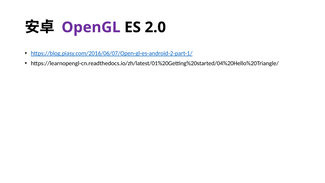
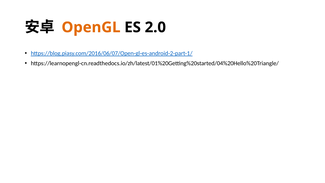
OpenGL colour: purple -> orange
